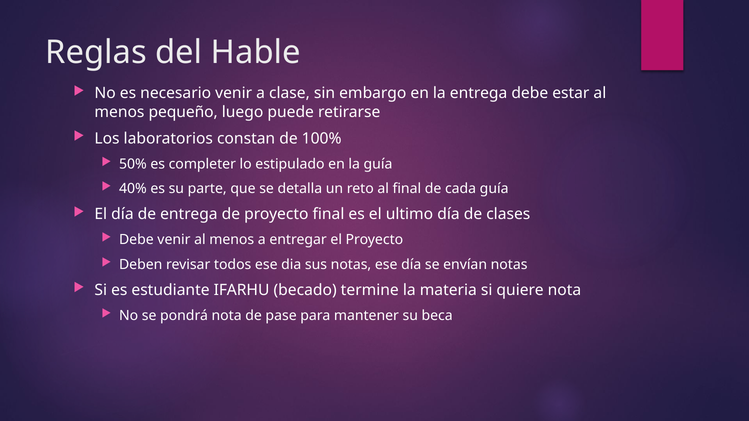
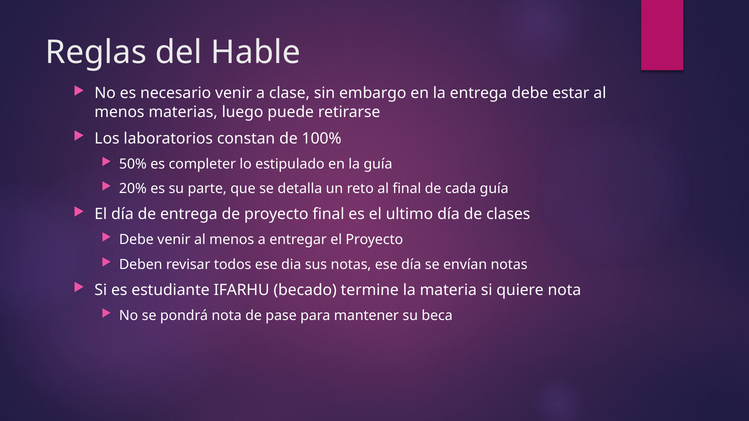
pequeño: pequeño -> materias
40%: 40% -> 20%
